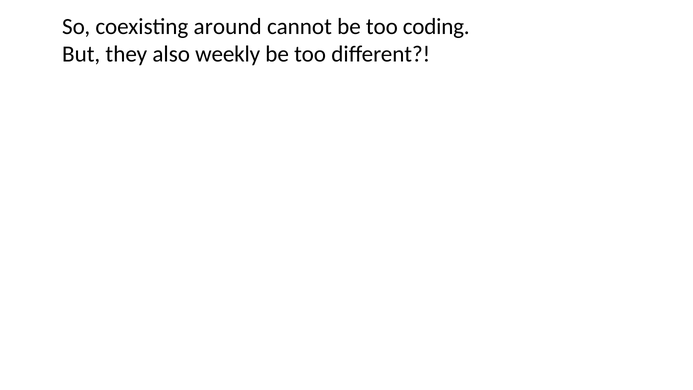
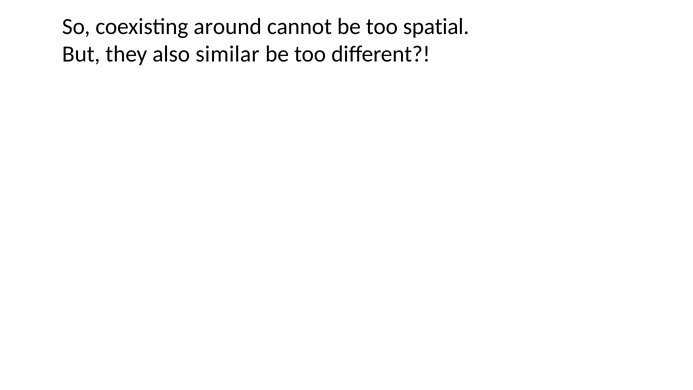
coding: coding -> spatial
weekly: weekly -> similar
